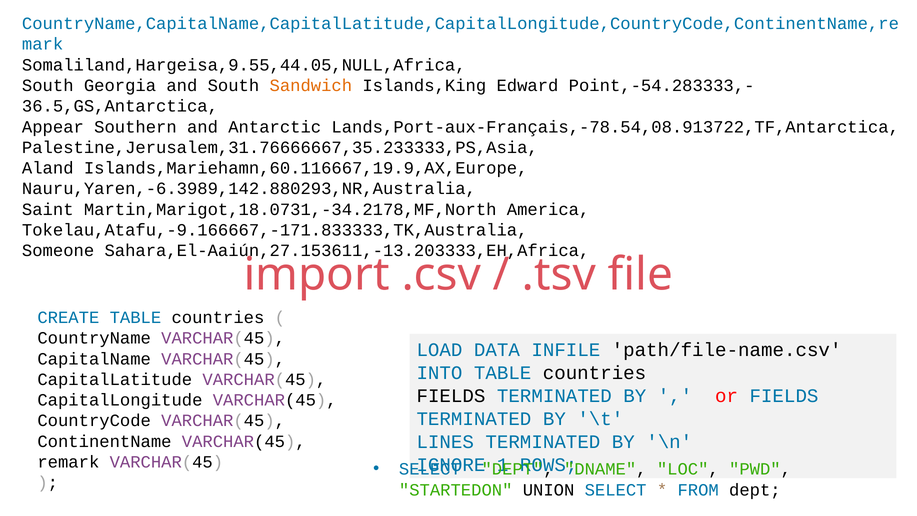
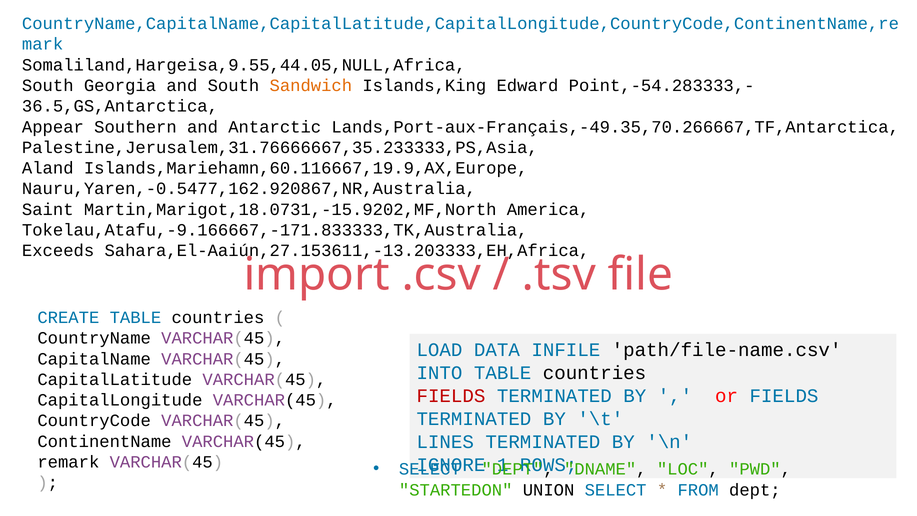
Lands,Port-aux-Français,-78.54,08.913722,TF,Antarctica: Lands,Port-aux-Français,-78.54,08.913722,TF,Antarctica -> Lands,Port-aux-Français,-49.35,70.266667,TF,Antarctica
Nauru,Yaren,-6.3989,142.880293,NR,Australia: Nauru,Yaren,-6.3989,142.880293,NR,Australia -> Nauru,Yaren,-0.5477,162.920867,NR,Australia
Martin,Marigot,18.0731,-34.2178,MF,North: Martin,Marigot,18.0731,-34.2178,MF,North -> Martin,Marigot,18.0731,-15.9202,MF,North
Someone: Someone -> Exceeds
FIELDS at (451, 396) colour: black -> red
